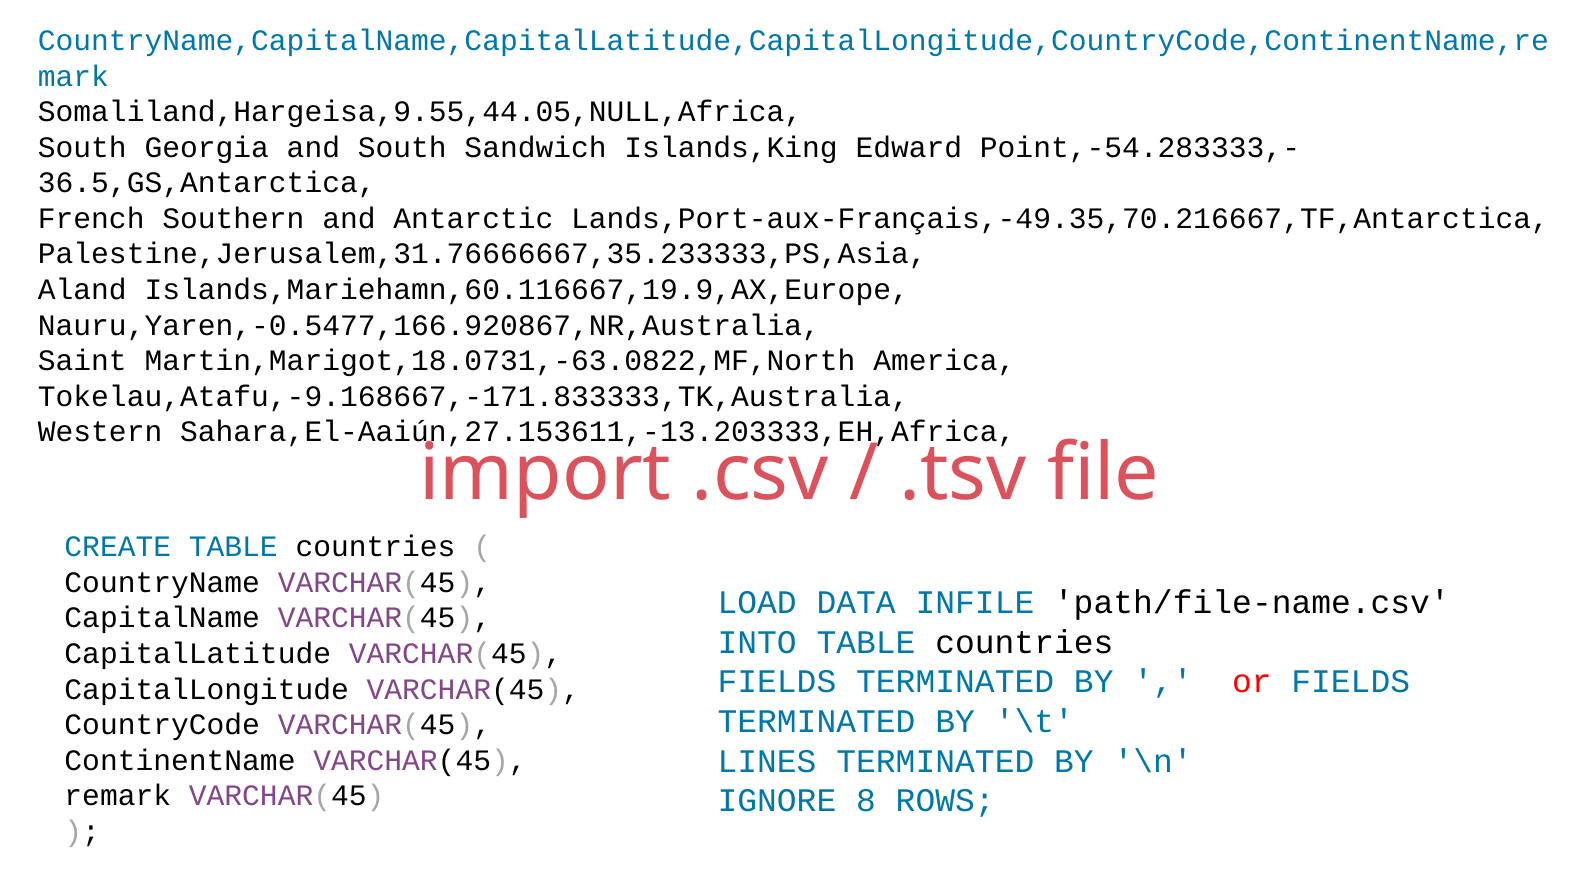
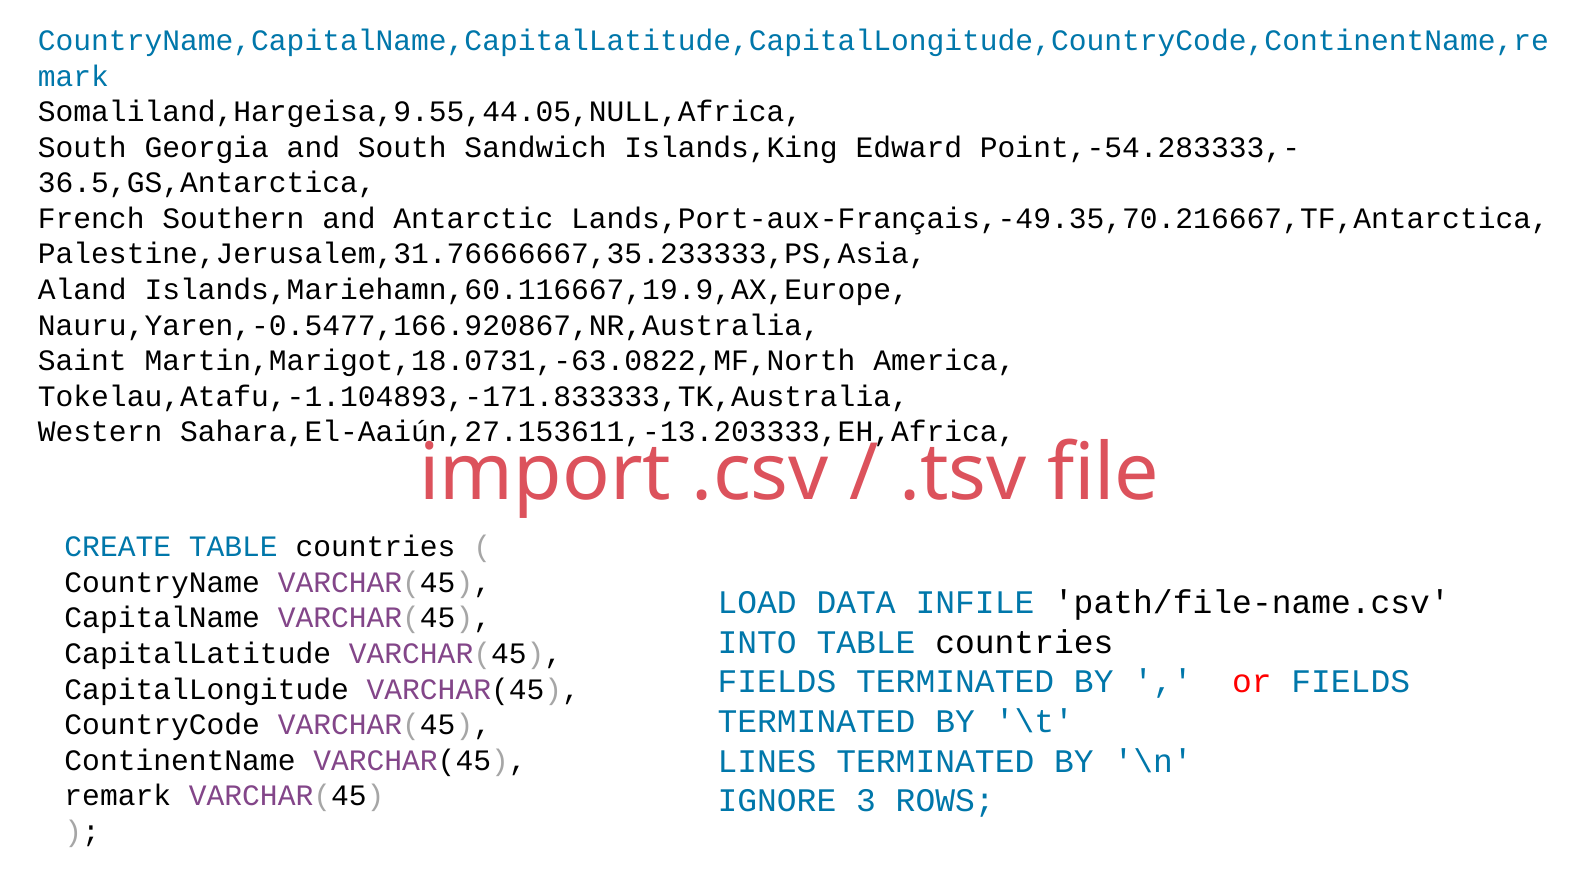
Tokelau,Atafu,-9.168667,-171.833333,TK,Australia: Tokelau,Atafu,-9.168667,-171.833333,TK,Australia -> Tokelau,Atafu,-1.104893,-171.833333,TK,Australia
8: 8 -> 3
